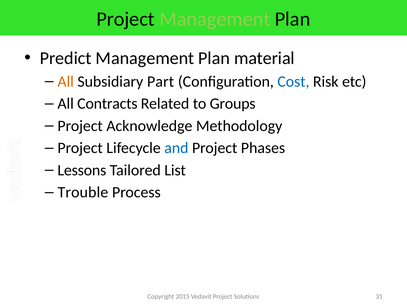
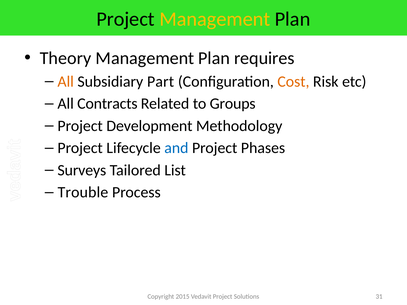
Management at (215, 19) colour: light green -> yellow
Predict: Predict -> Theory
material: material -> requires
Cost colour: blue -> orange
Acknowledge: Acknowledge -> Development
Lessons: Lessons -> Surveys
